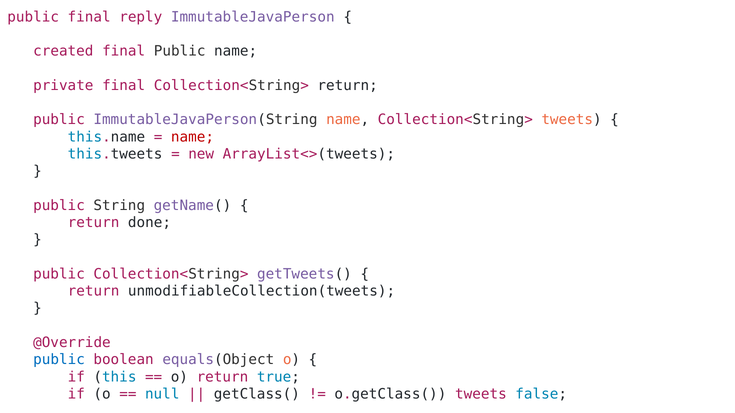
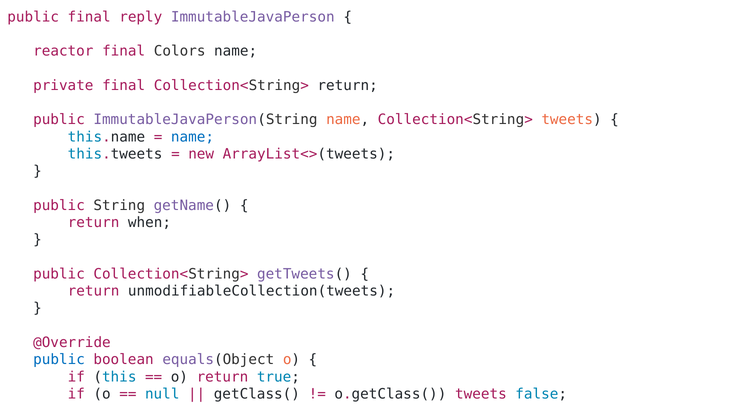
created: created -> reactor
final Public: Public -> Colors
name at (193, 137) colour: red -> blue
done: done -> when
